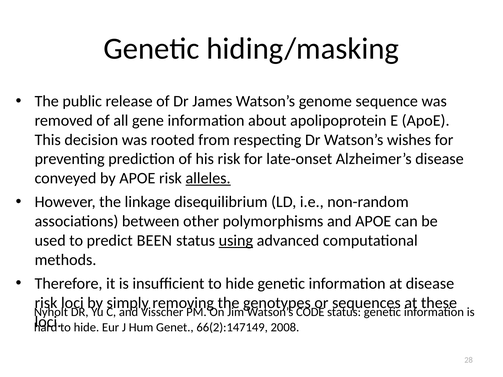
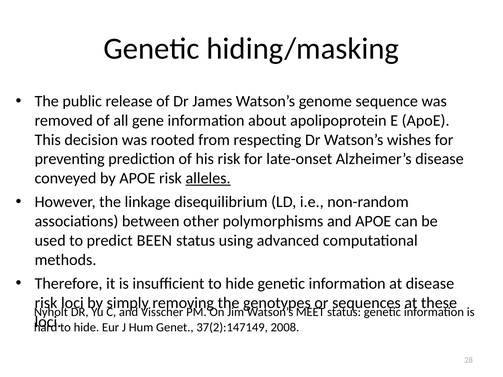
using underline: present -> none
CODE: CODE -> MEET
66(2):147149: 66(2):147149 -> 37(2):147149
